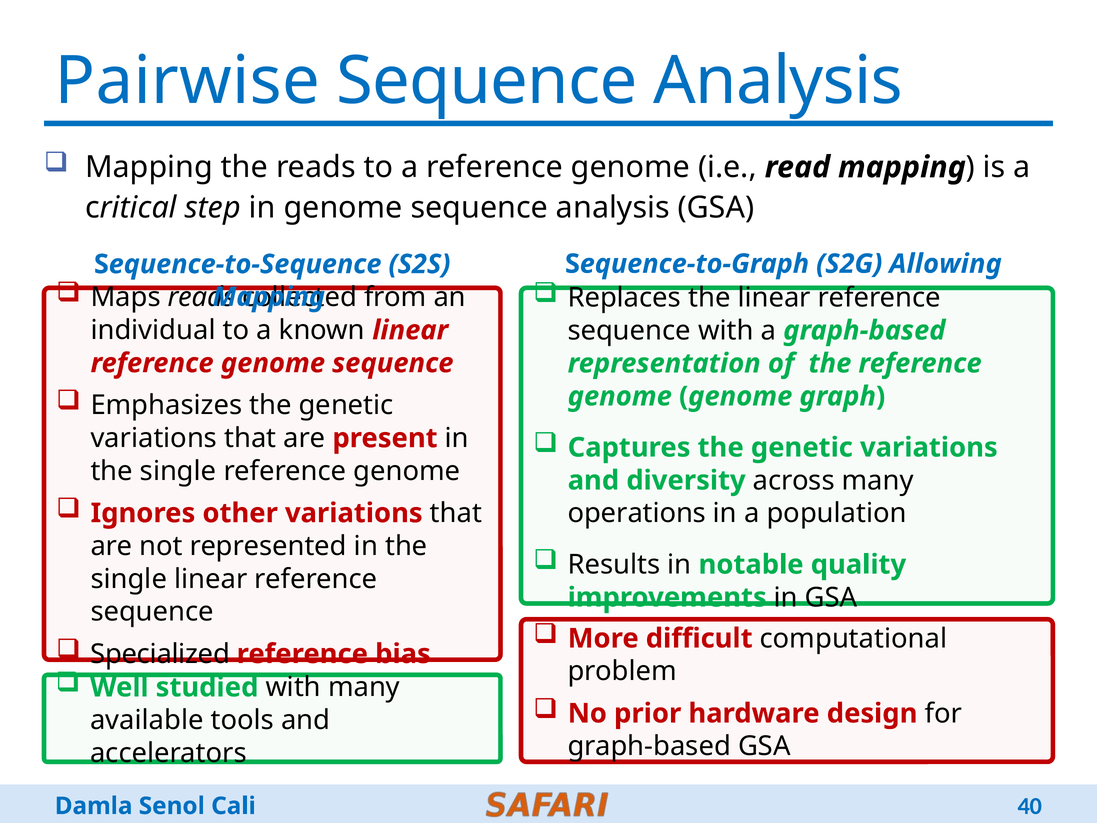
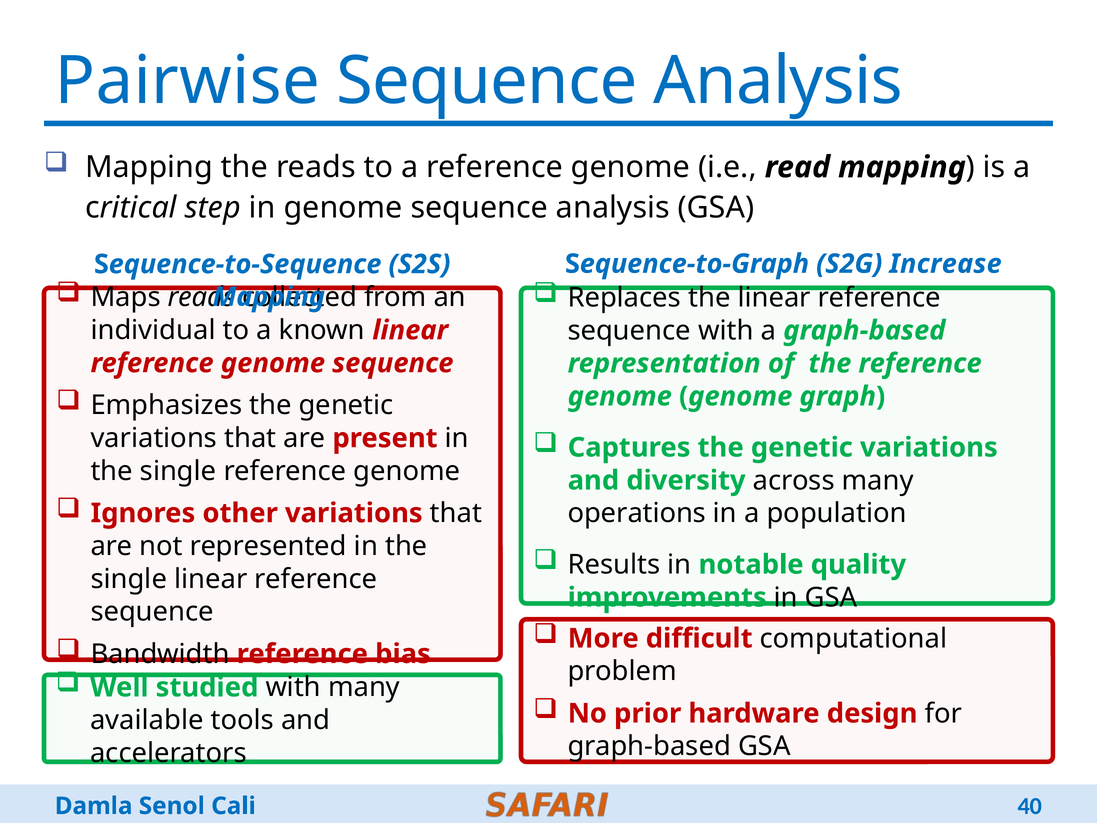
Allowing: Allowing -> Increase
Specialized: Specialized -> Bandwidth
